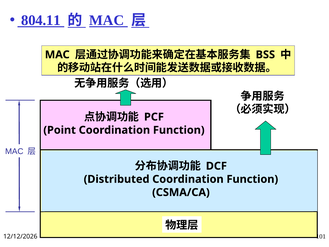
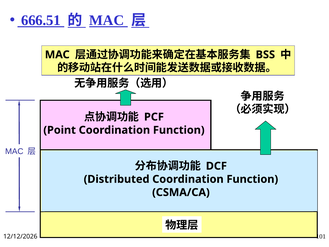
804.11: 804.11 -> 666.51
